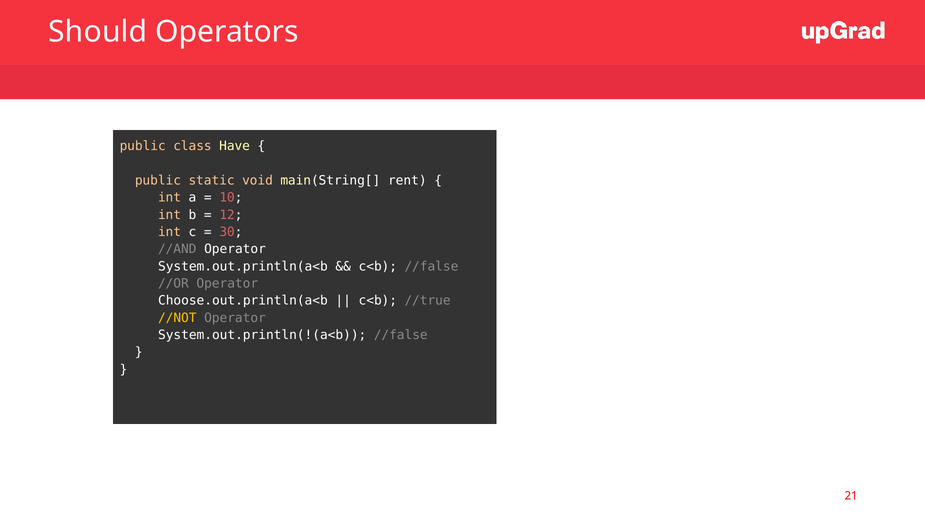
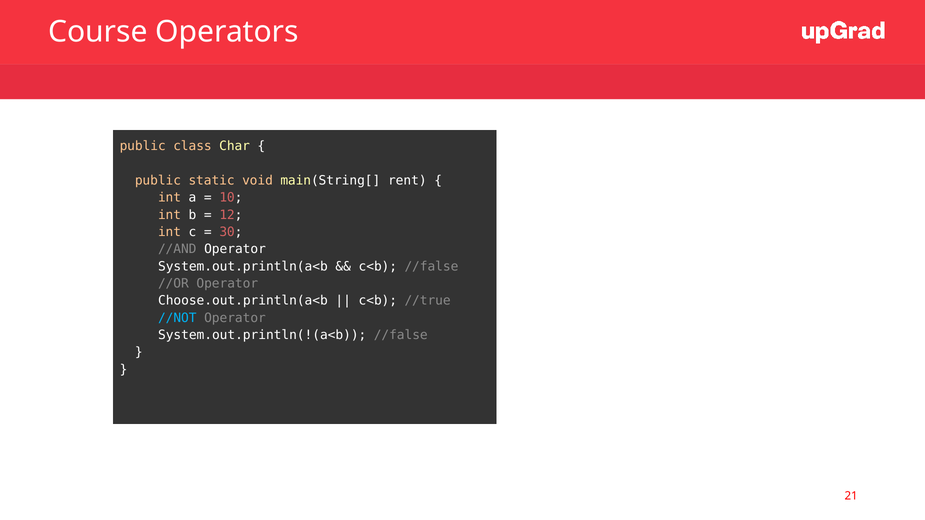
Should: Should -> Course
Have: Have -> Char
//NOT colour: yellow -> light blue
